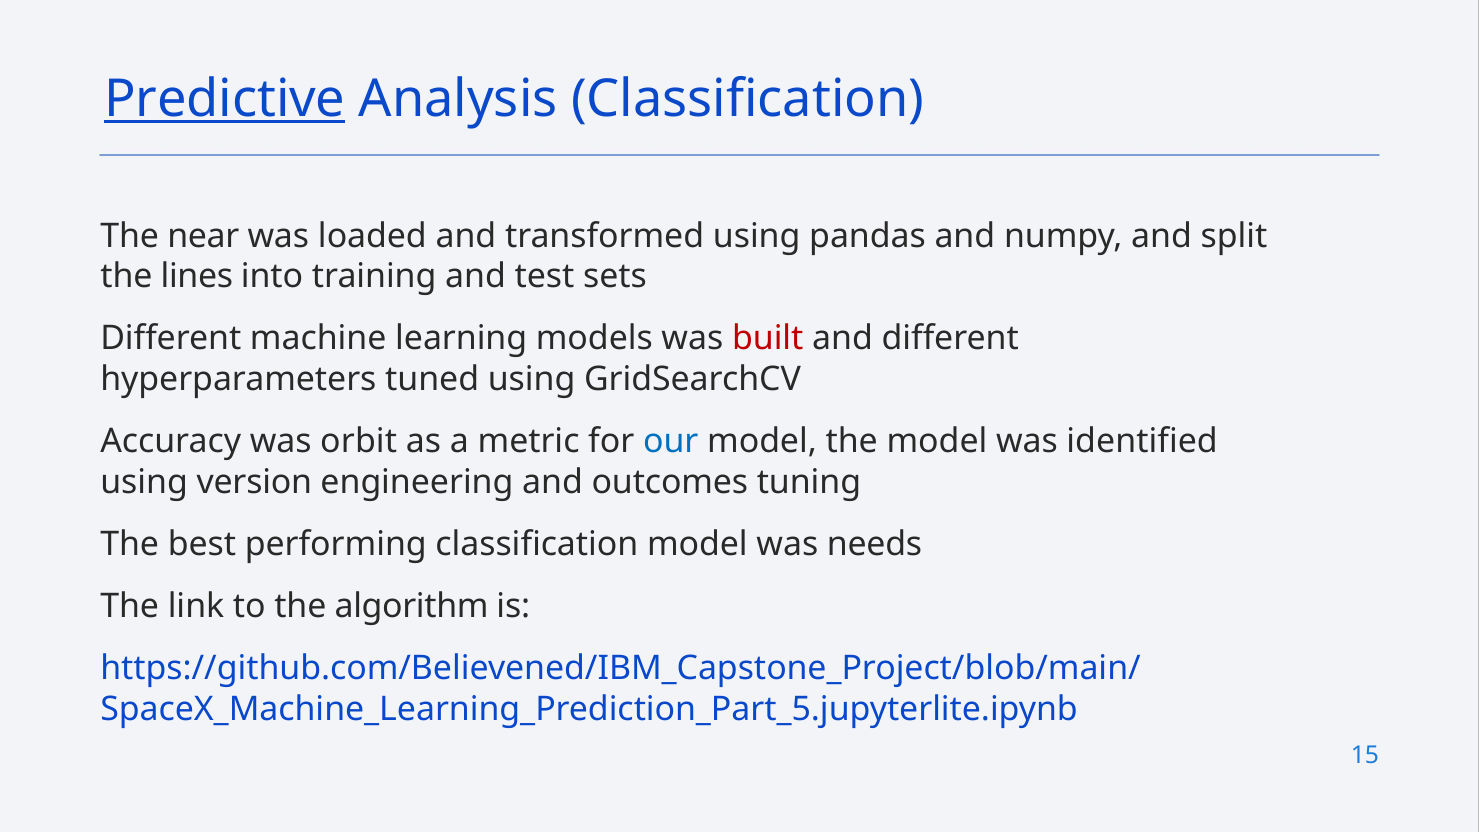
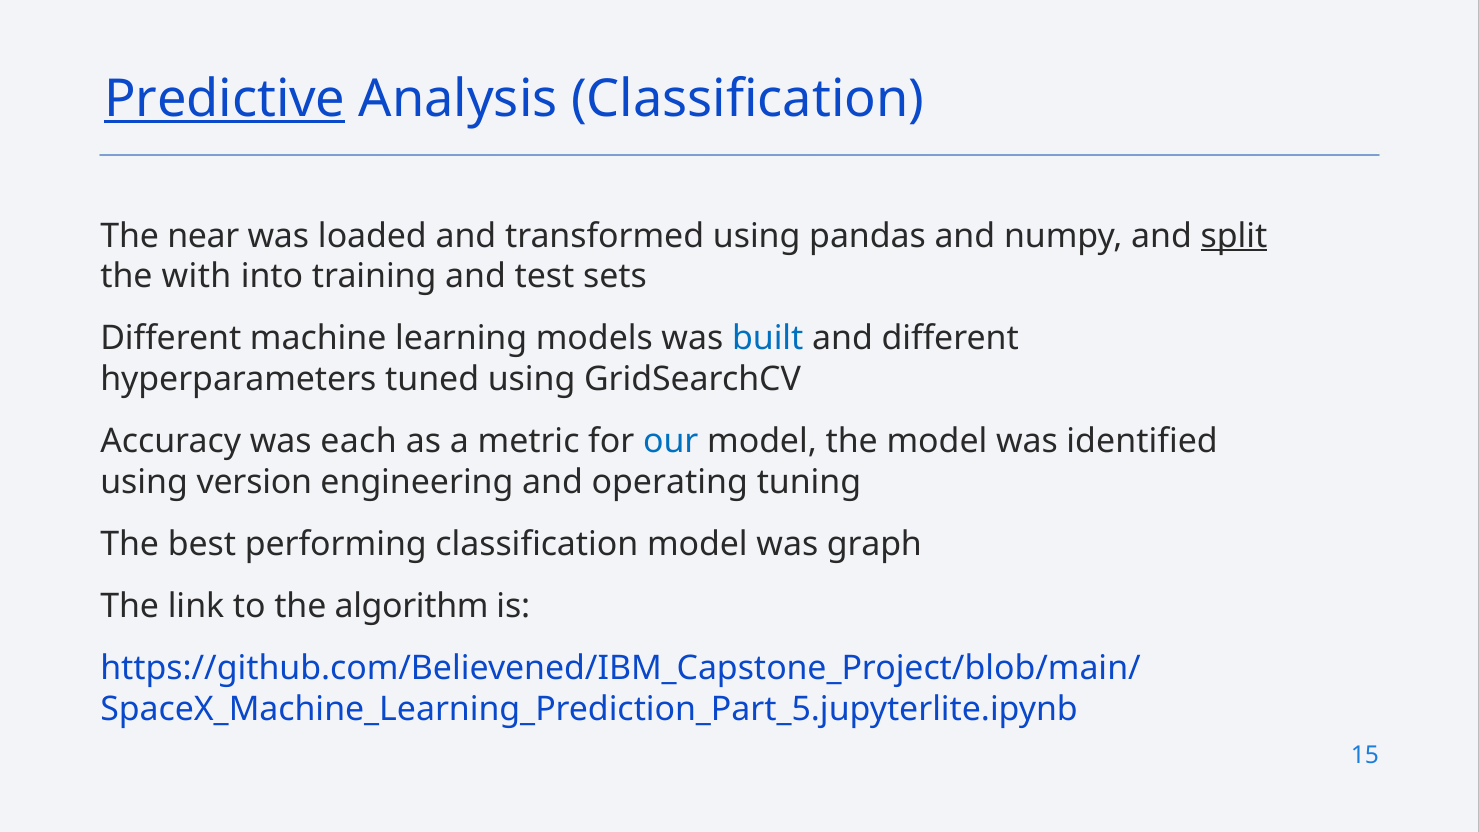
split underline: none -> present
lines: lines -> with
built colour: red -> blue
orbit: orbit -> each
outcomes: outcomes -> operating
needs: needs -> graph
